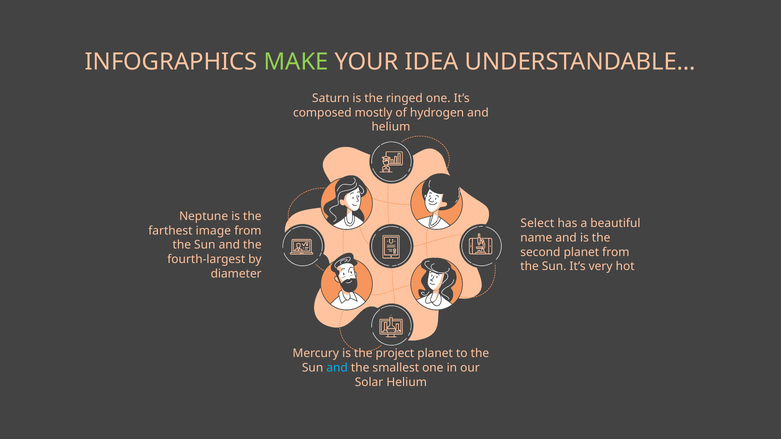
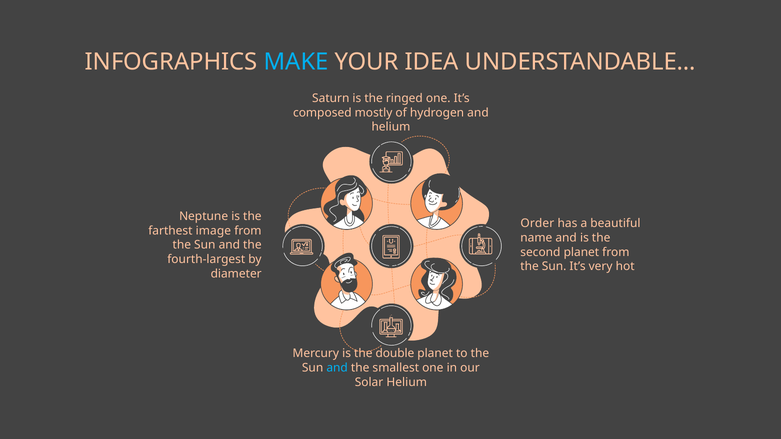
MAKE colour: light green -> light blue
Select: Select -> Order
project: project -> double
